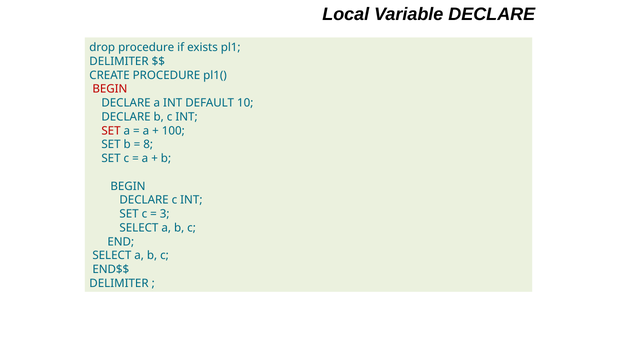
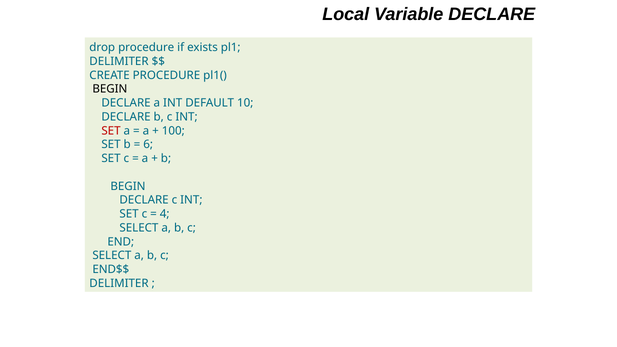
BEGIN at (110, 89) colour: red -> black
8: 8 -> 6
3: 3 -> 4
